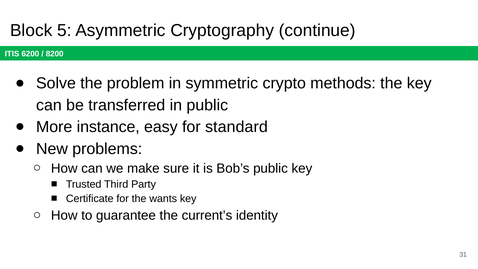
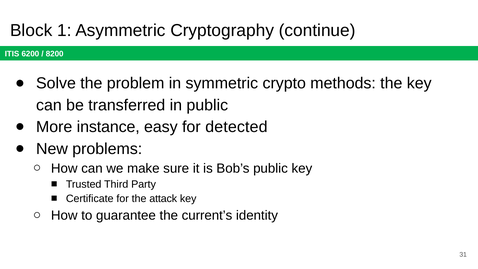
5: 5 -> 1
standard: standard -> detected
wants: wants -> attack
